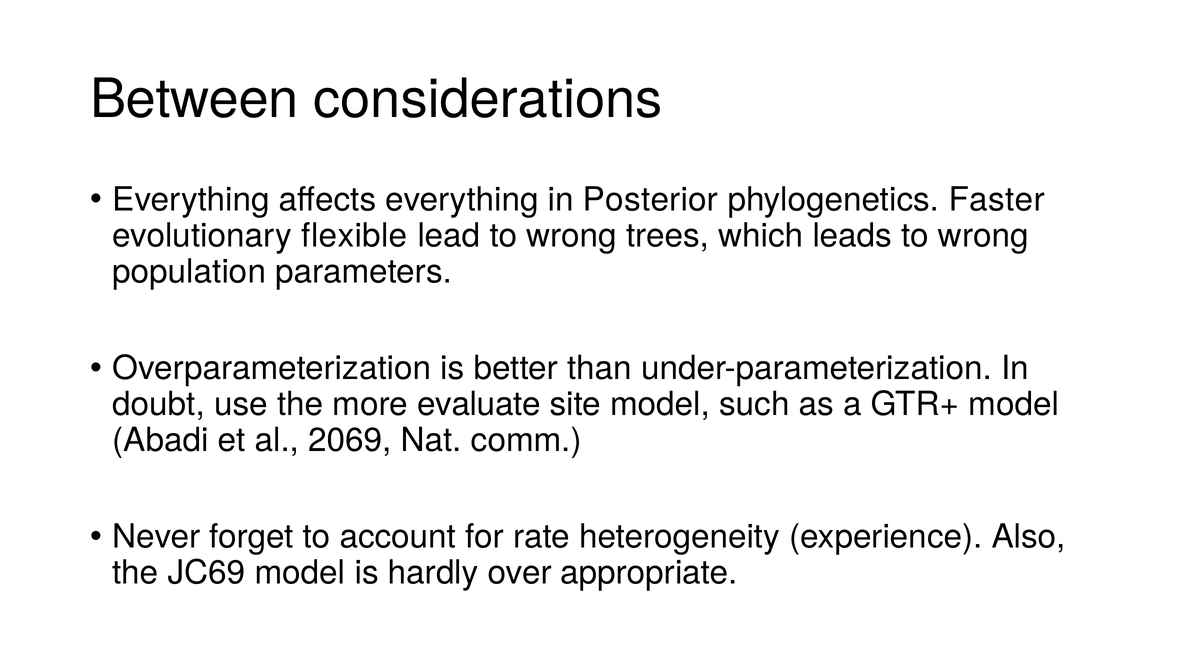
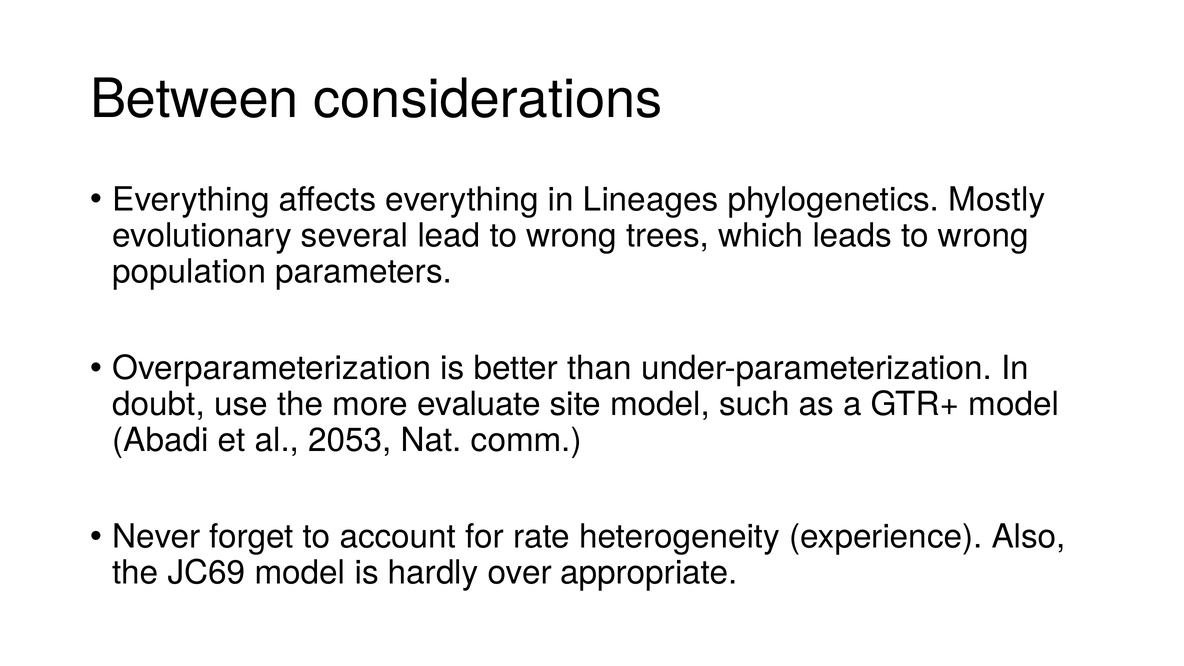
Posterior: Posterior -> Lineages
Faster: Faster -> Mostly
flexible: flexible -> several
2069: 2069 -> 2053
